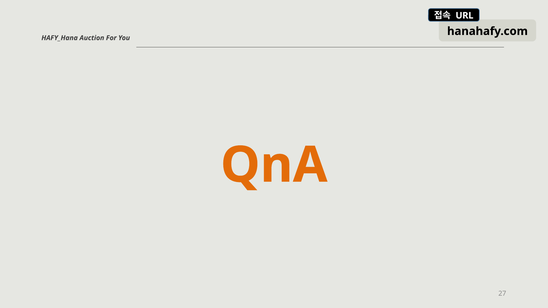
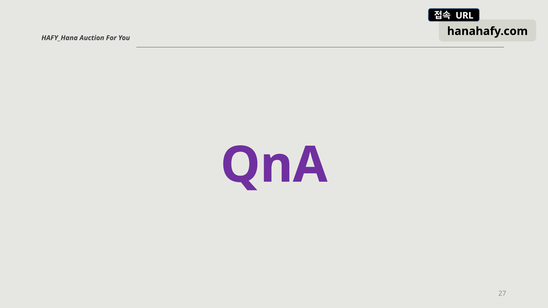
QnA colour: orange -> purple
